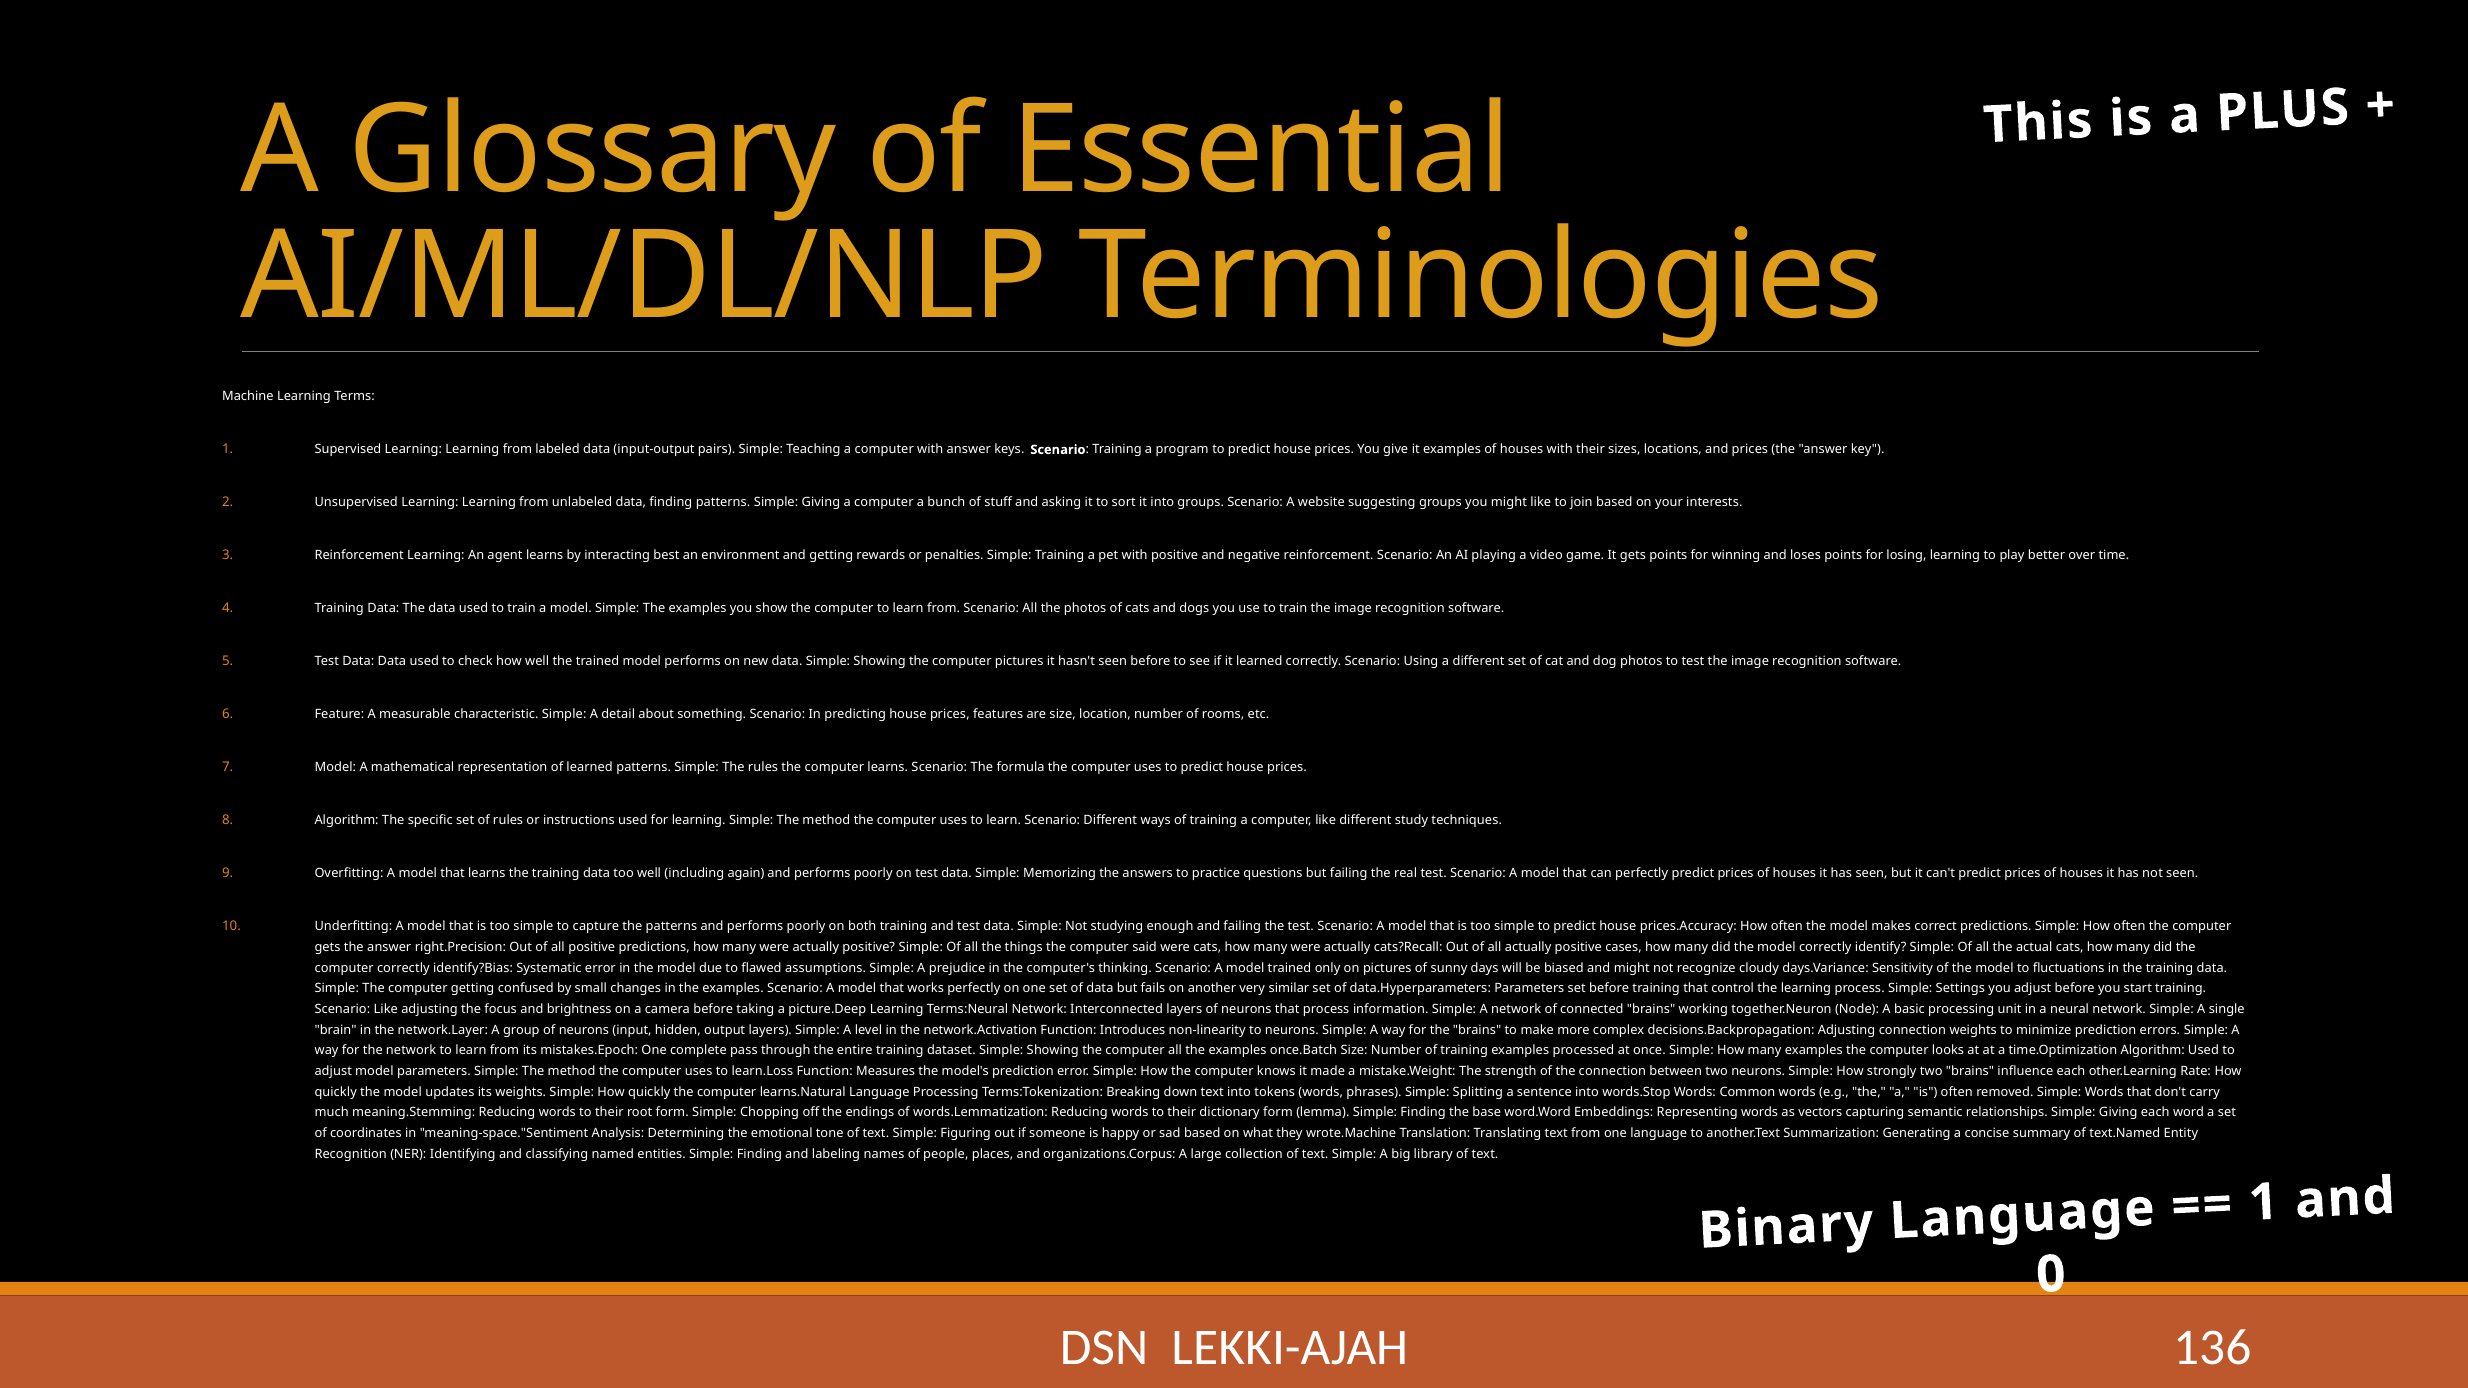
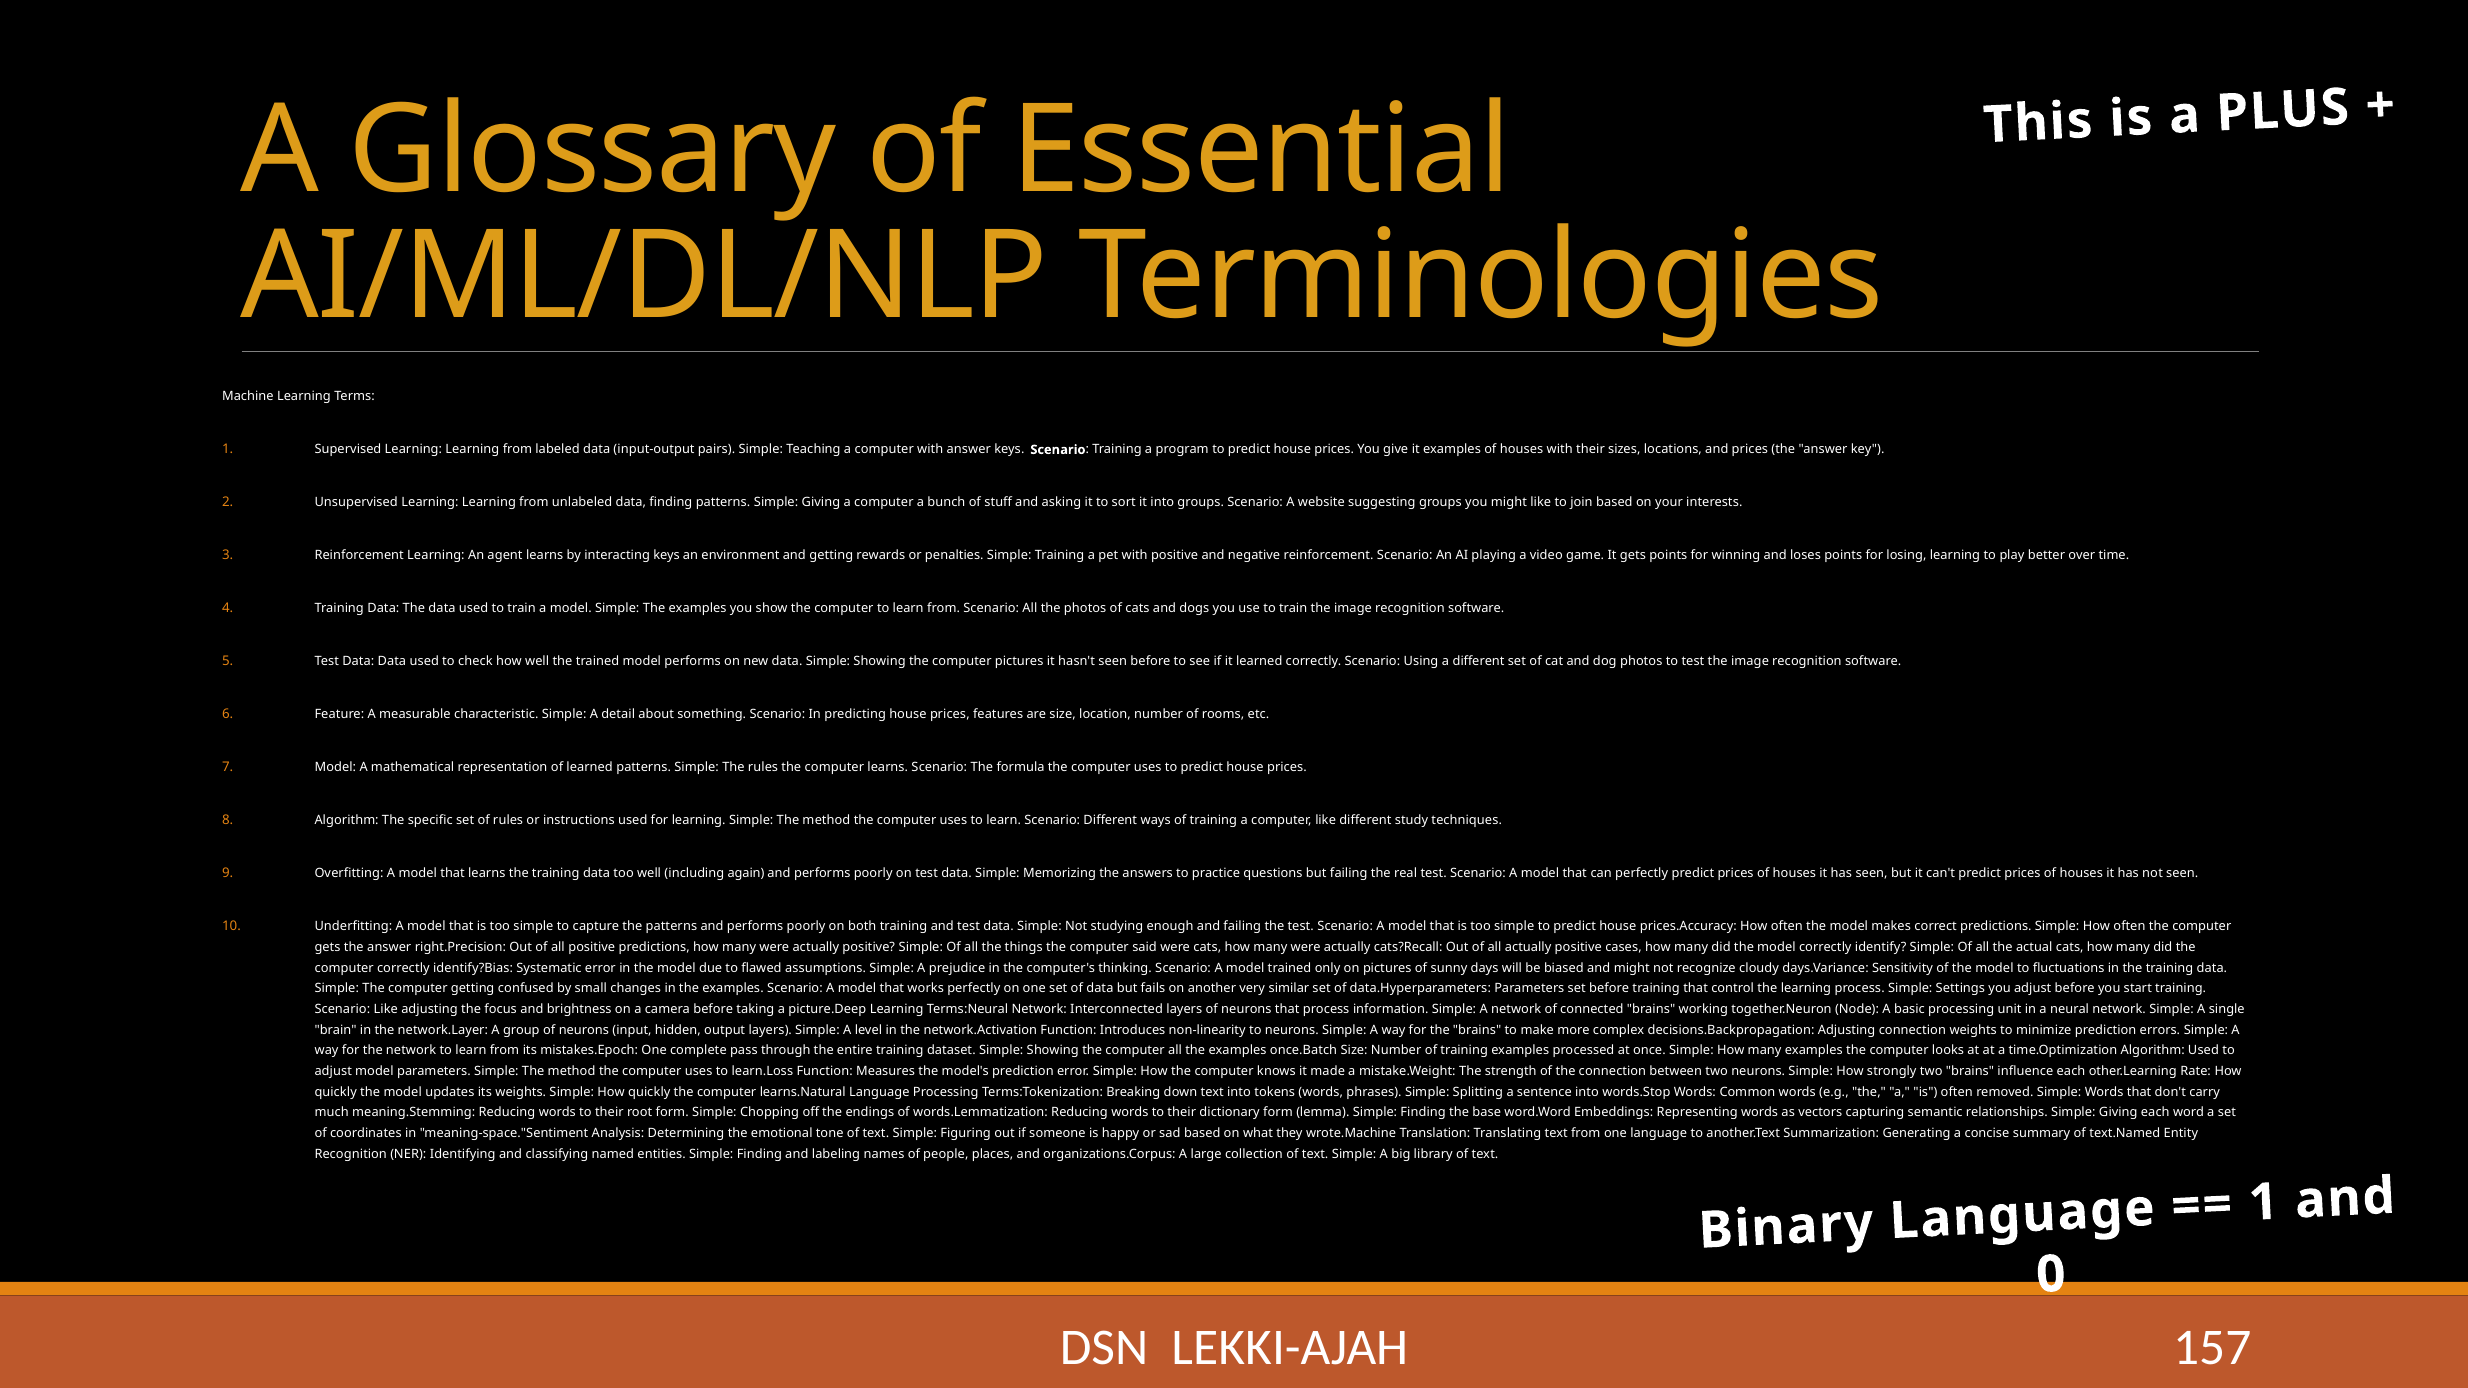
interacting best: best -> keys
136: 136 -> 157
